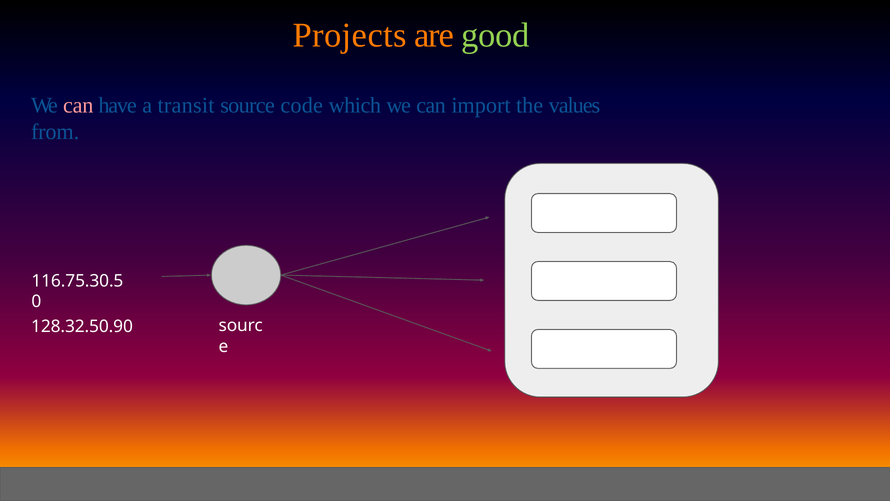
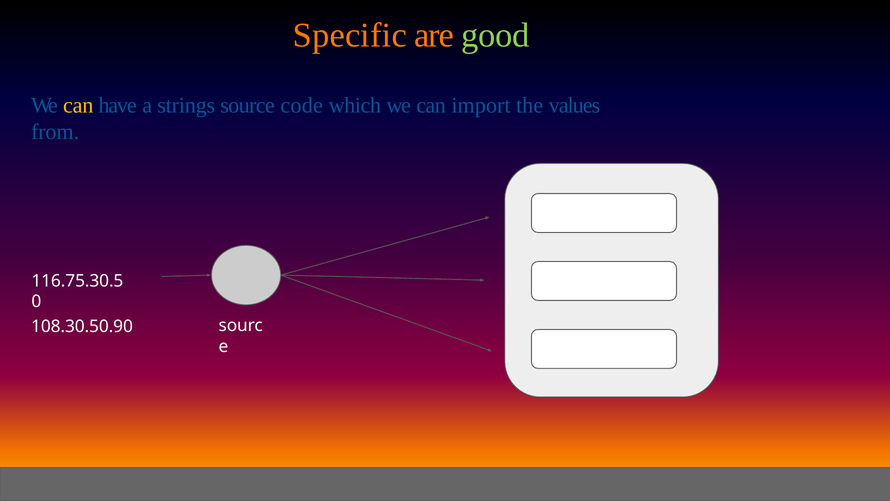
Projects: Projects -> Specific
can at (78, 105) colour: pink -> yellow
transit: transit -> strings
128.32.50.90: 128.32.50.90 -> 108.30.50.90
